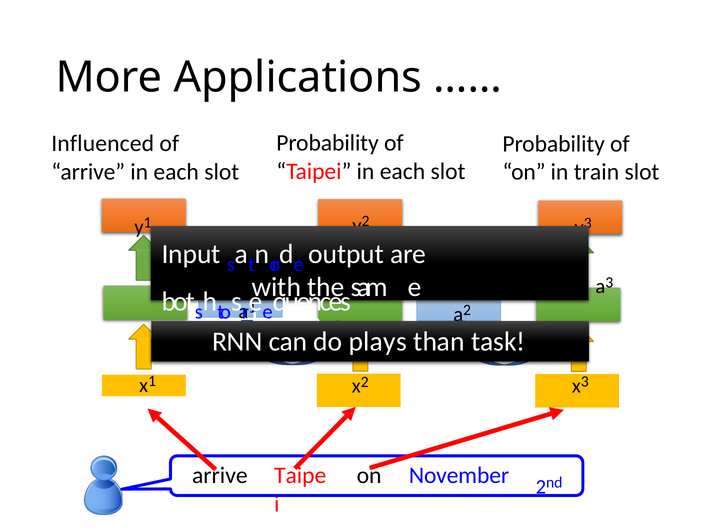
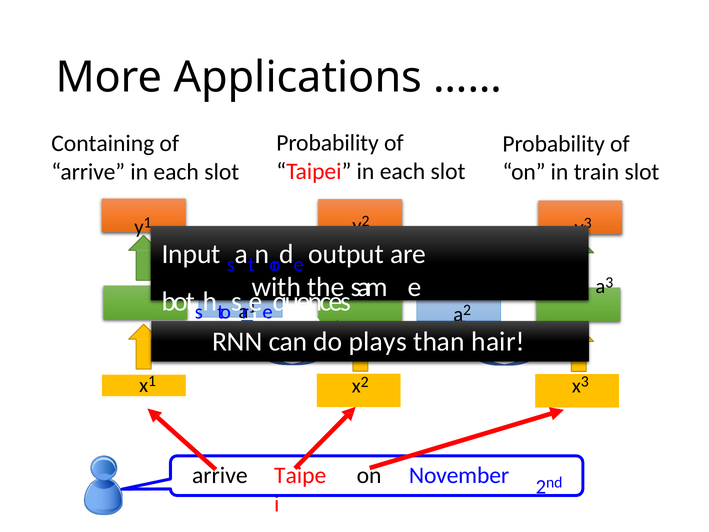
Influenced: Influenced -> Containing
task: task -> hair
